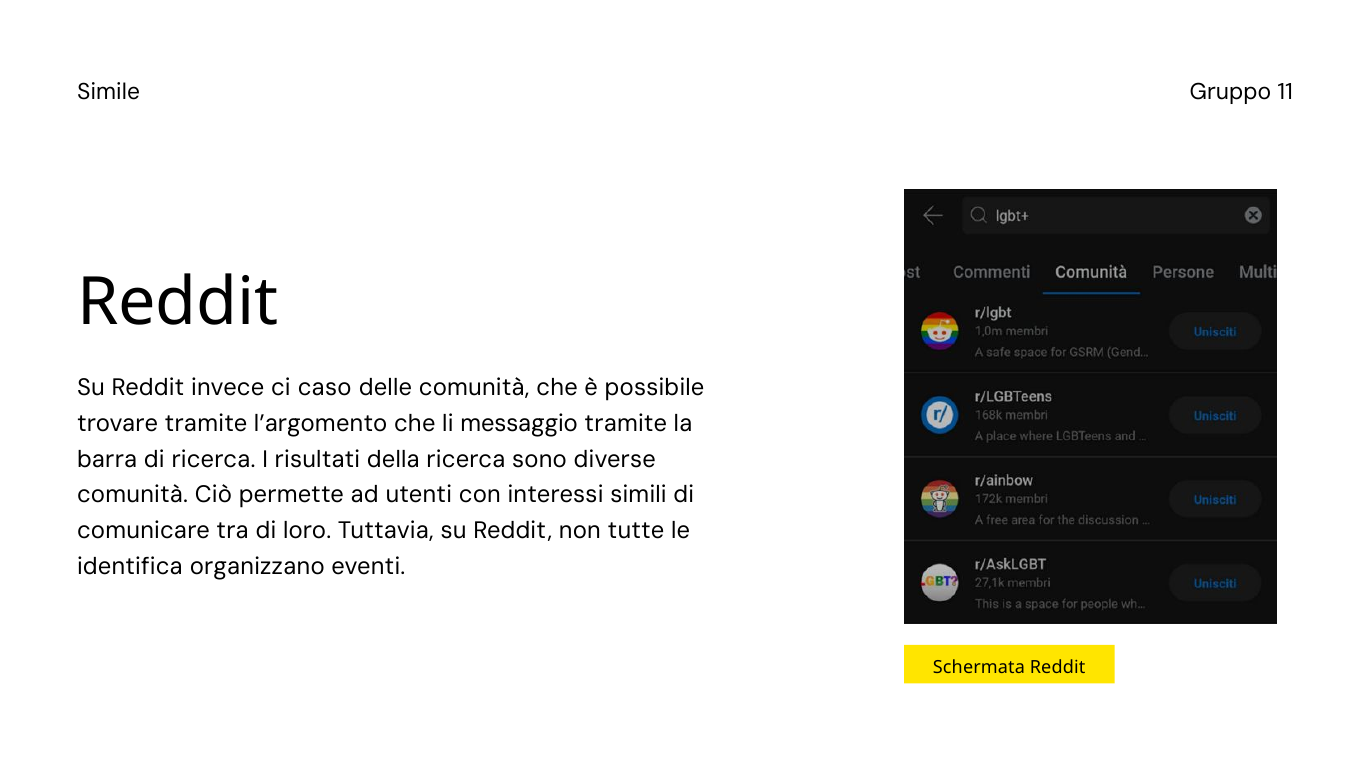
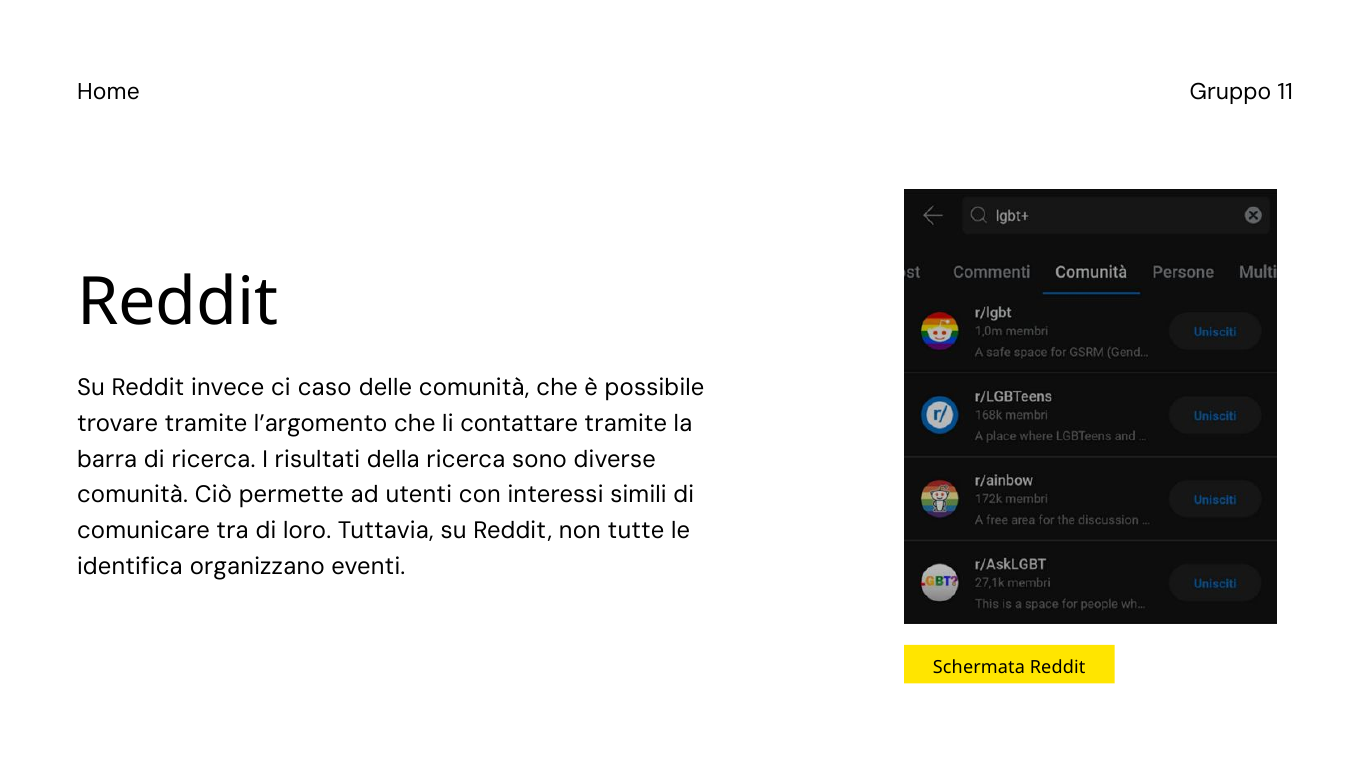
Simile: Simile -> Home
messaggio: messaggio -> contattare
